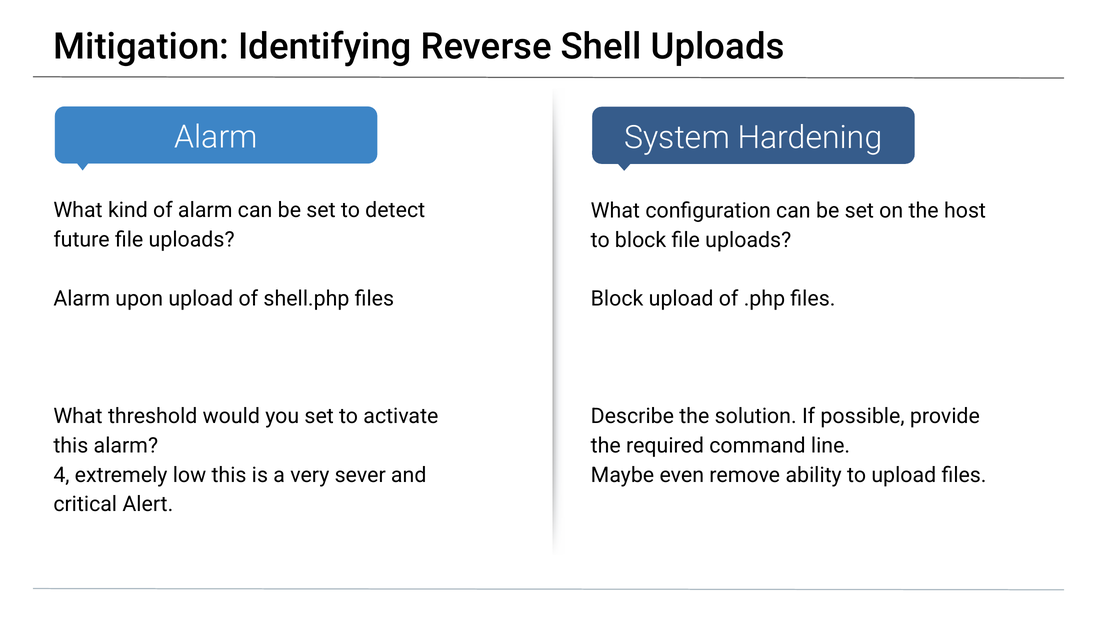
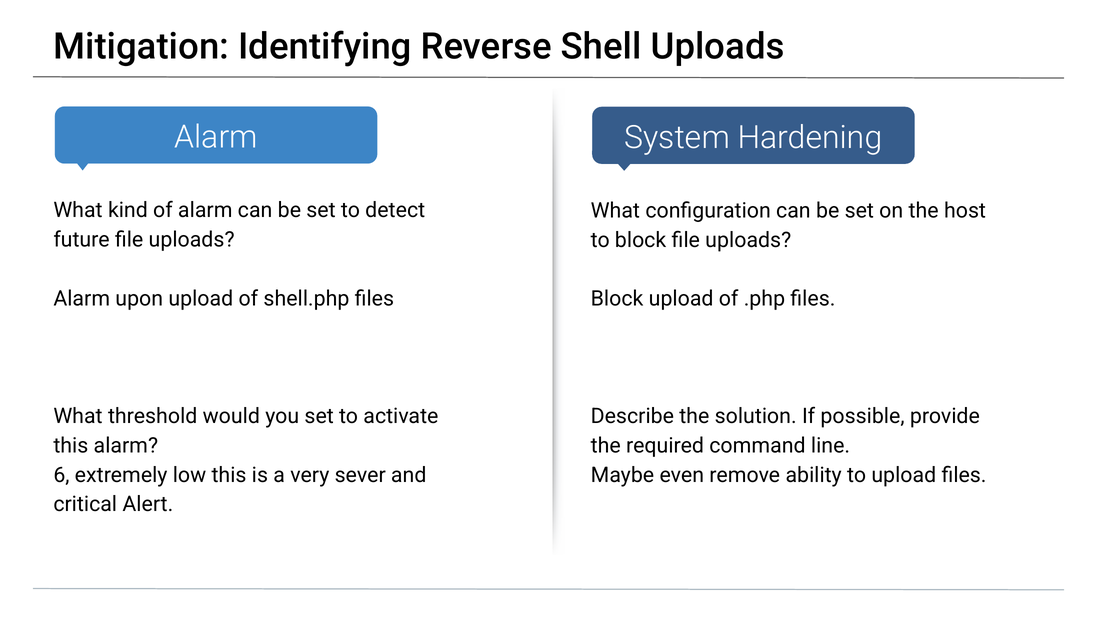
4: 4 -> 6
